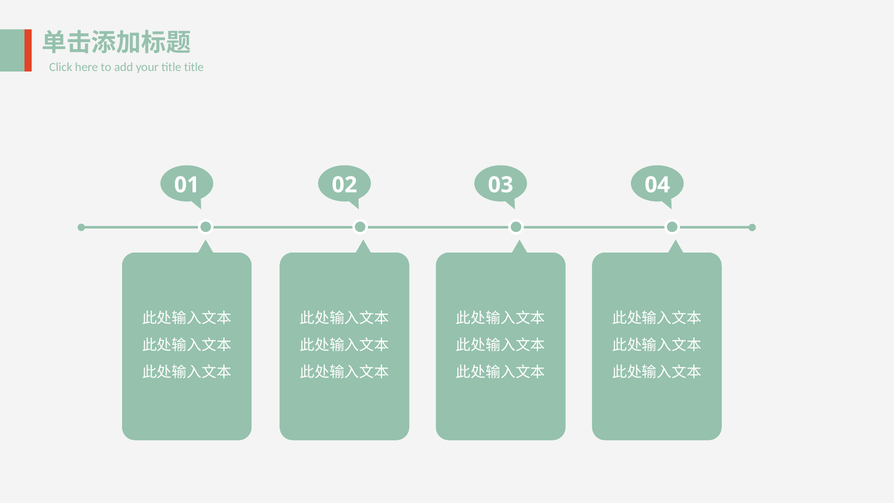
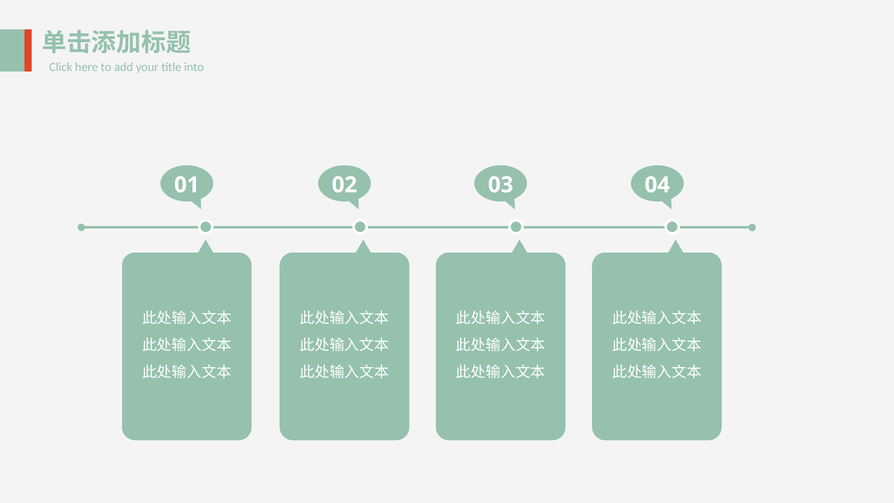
title title: title -> into
